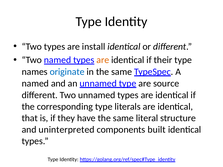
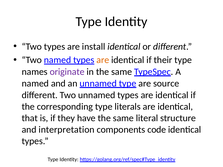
originate colour: blue -> purple
uninterpreted: uninterpreted -> interpretation
built: built -> code
